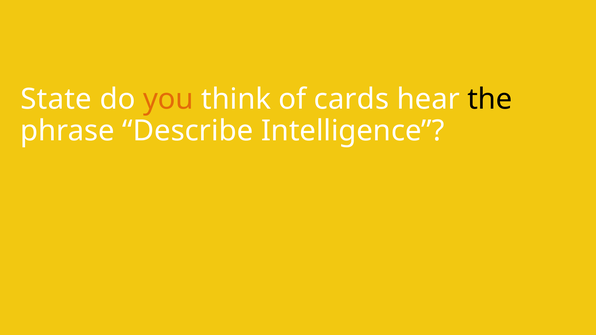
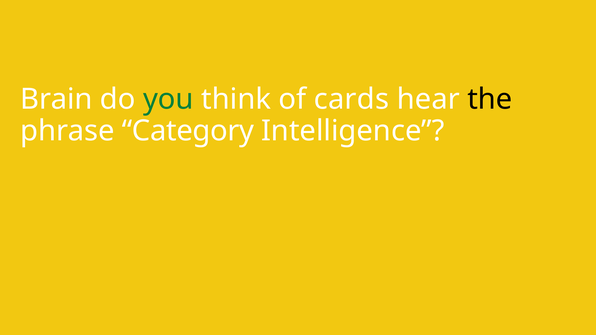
State: State -> Brain
you colour: orange -> green
Describe: Describe -> Category
